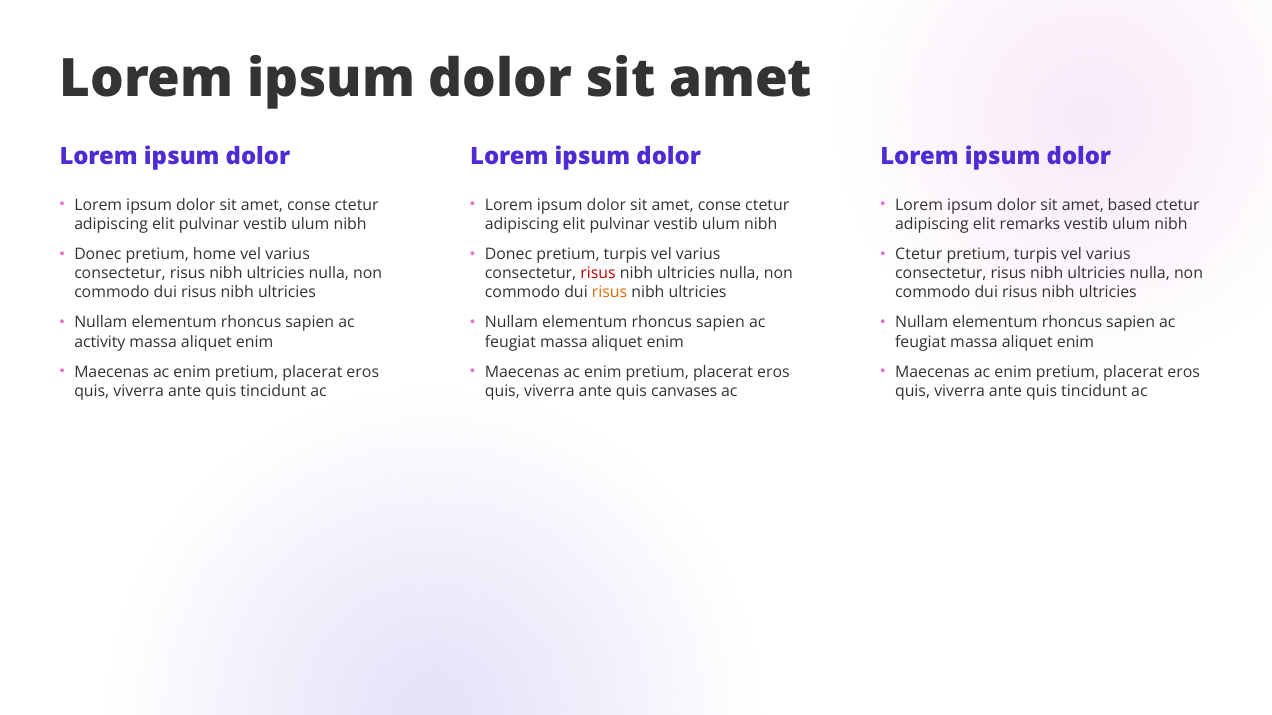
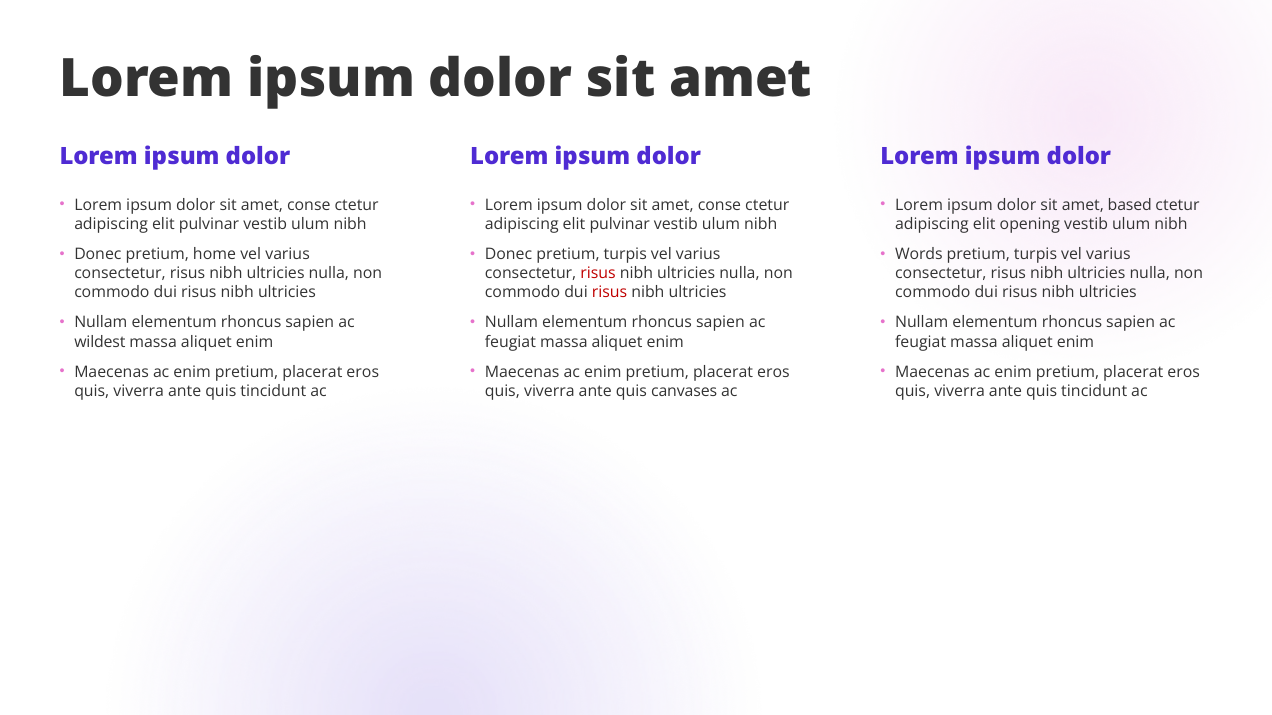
remarks: remarks -> opening
Ctetur at (919, 255): Ctetur -> Words
risus at (610, 293) colour: orange -> red
activity: activity -> wildest
